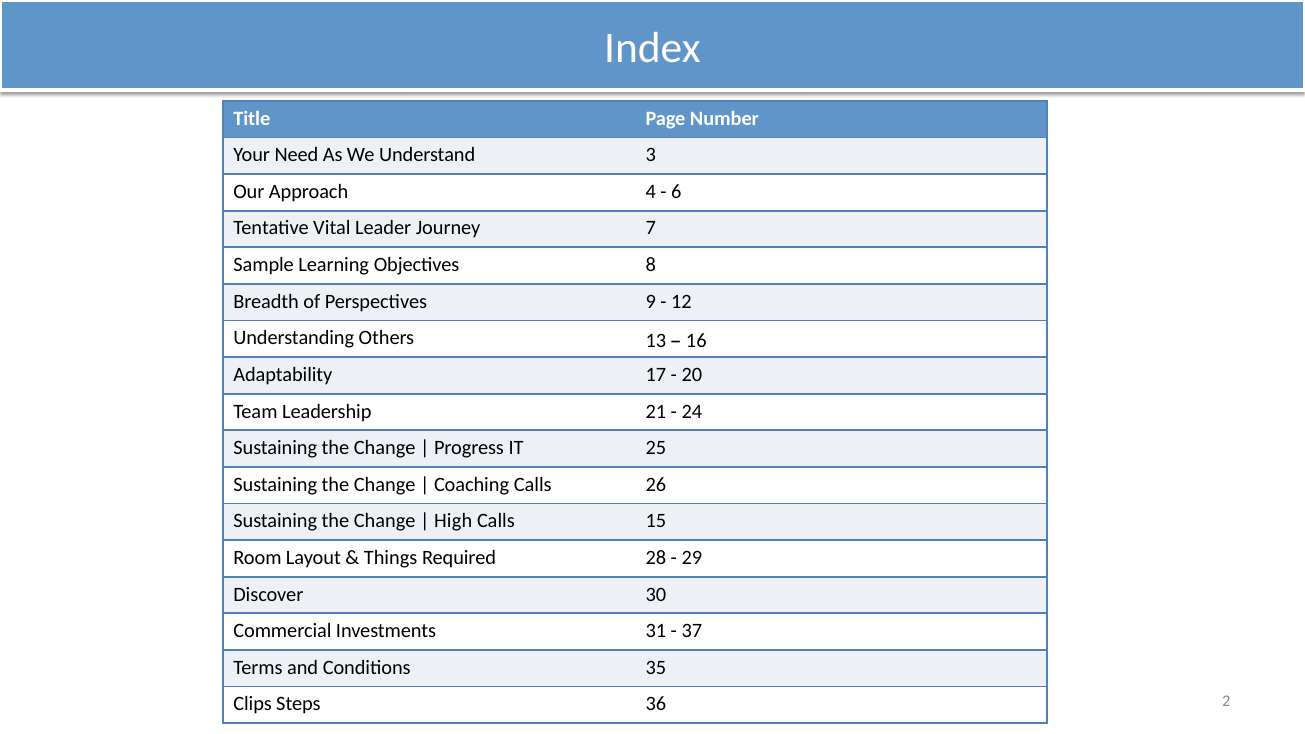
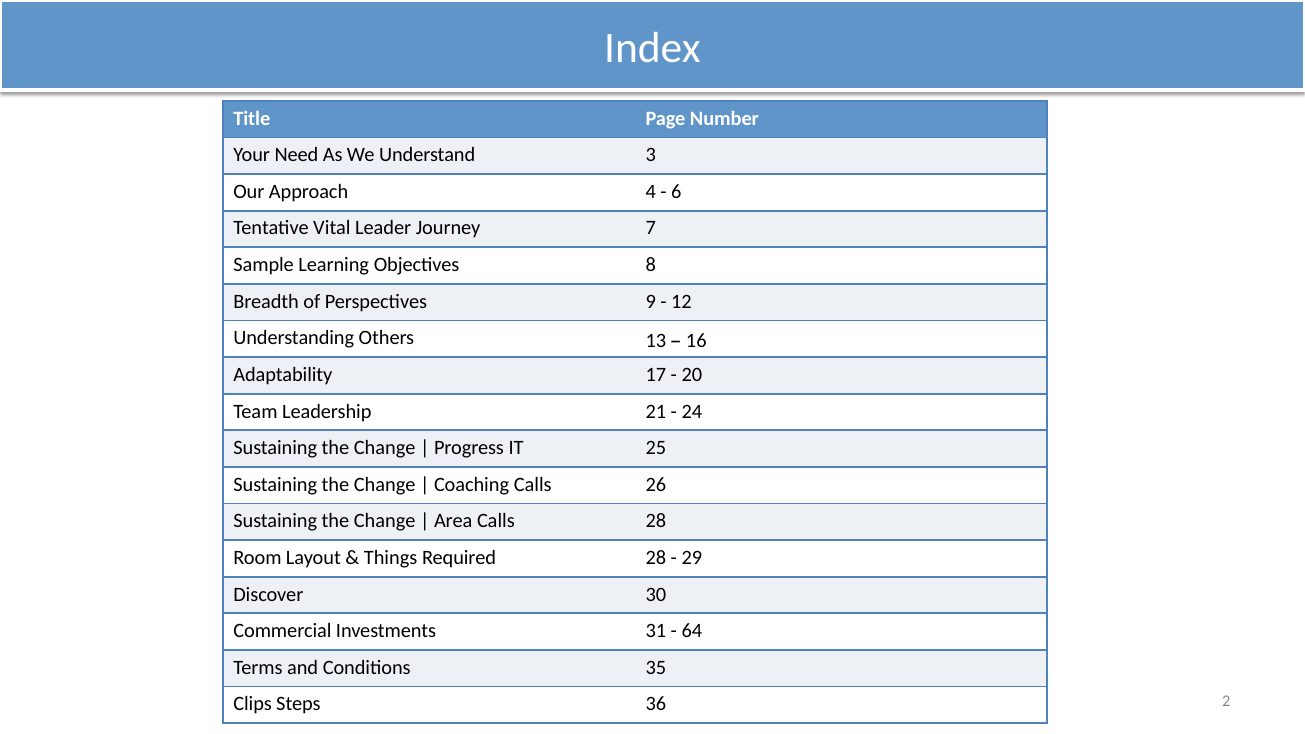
High: High -> Area
Calls 15: 15 -> 28
37: 37 -> 64
